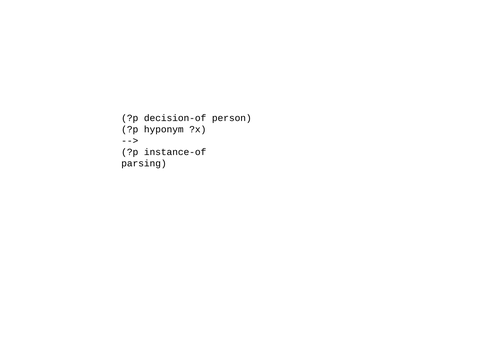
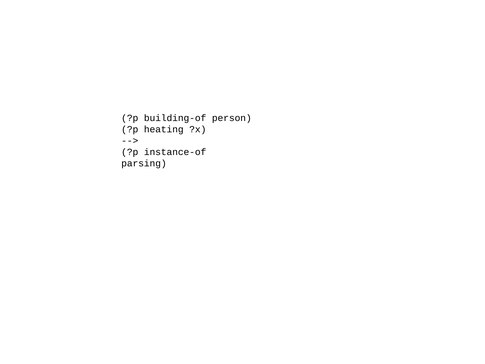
decision-of: decision-of -> building-of
hyponym: hyponym -> heating
